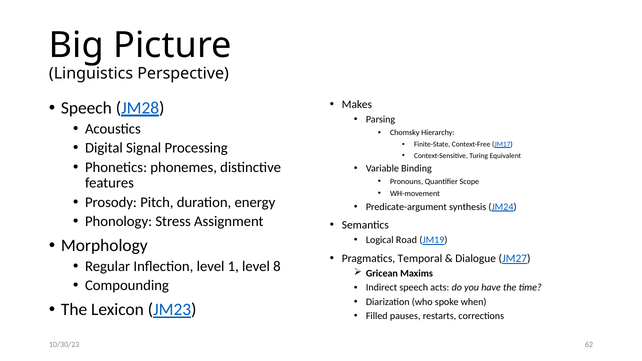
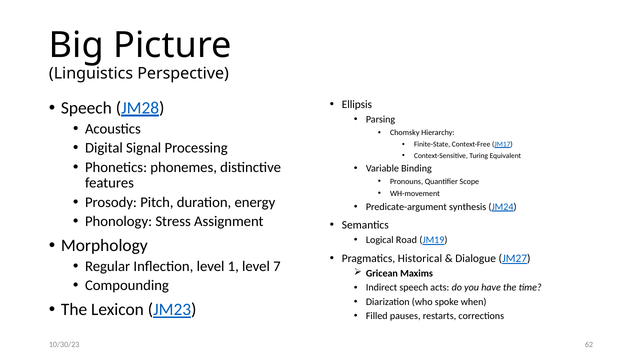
Makes: Makes -> Ellipsis
Temporal: Temporal -> Historical
8: 8 -> 7
